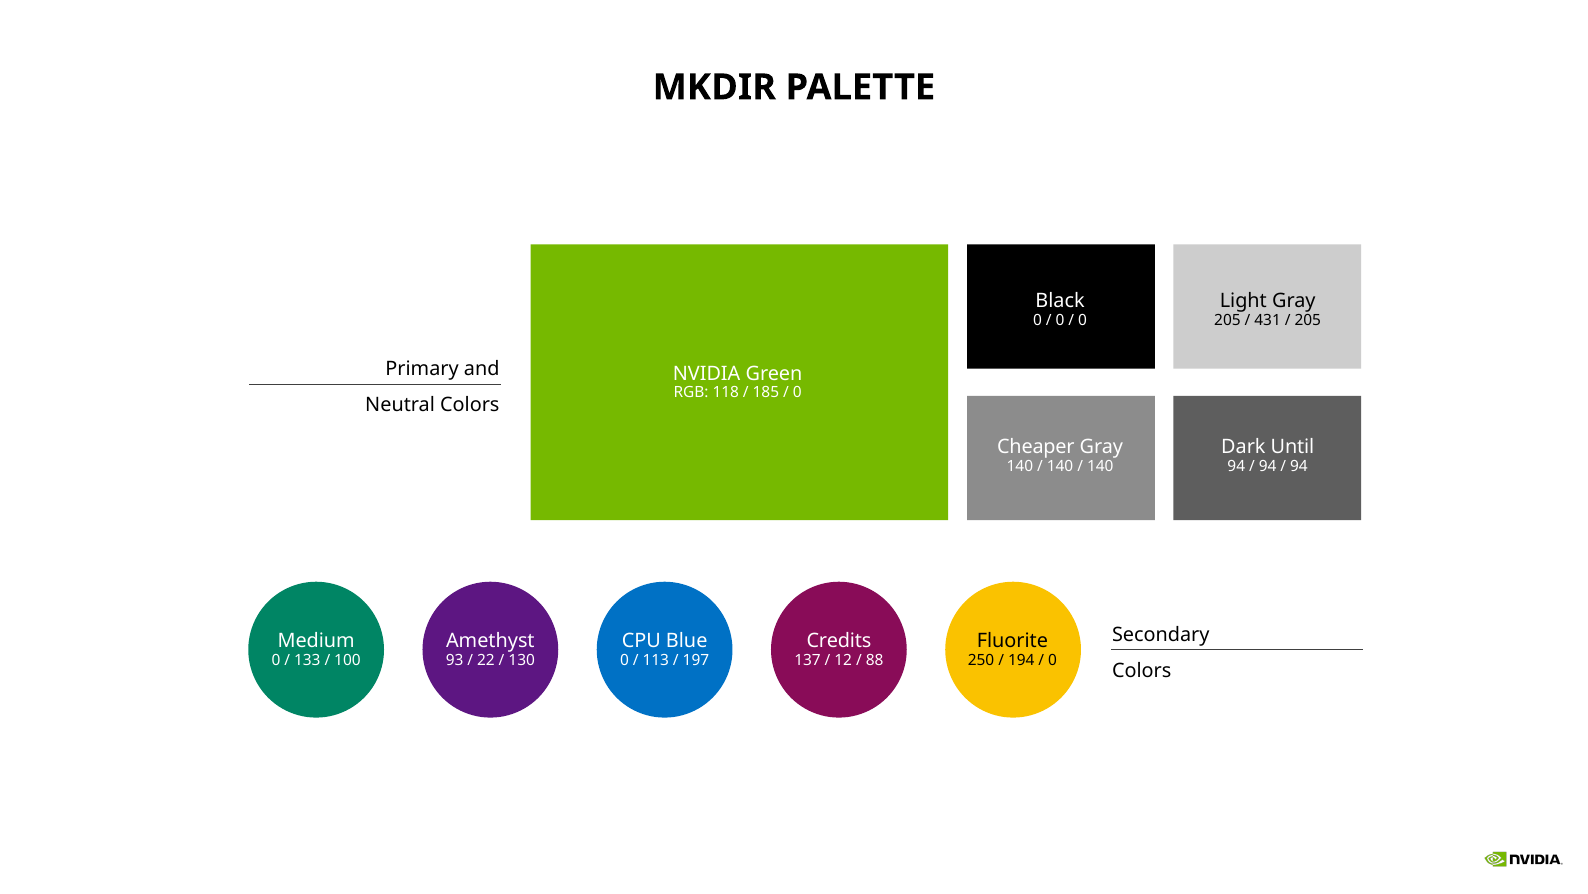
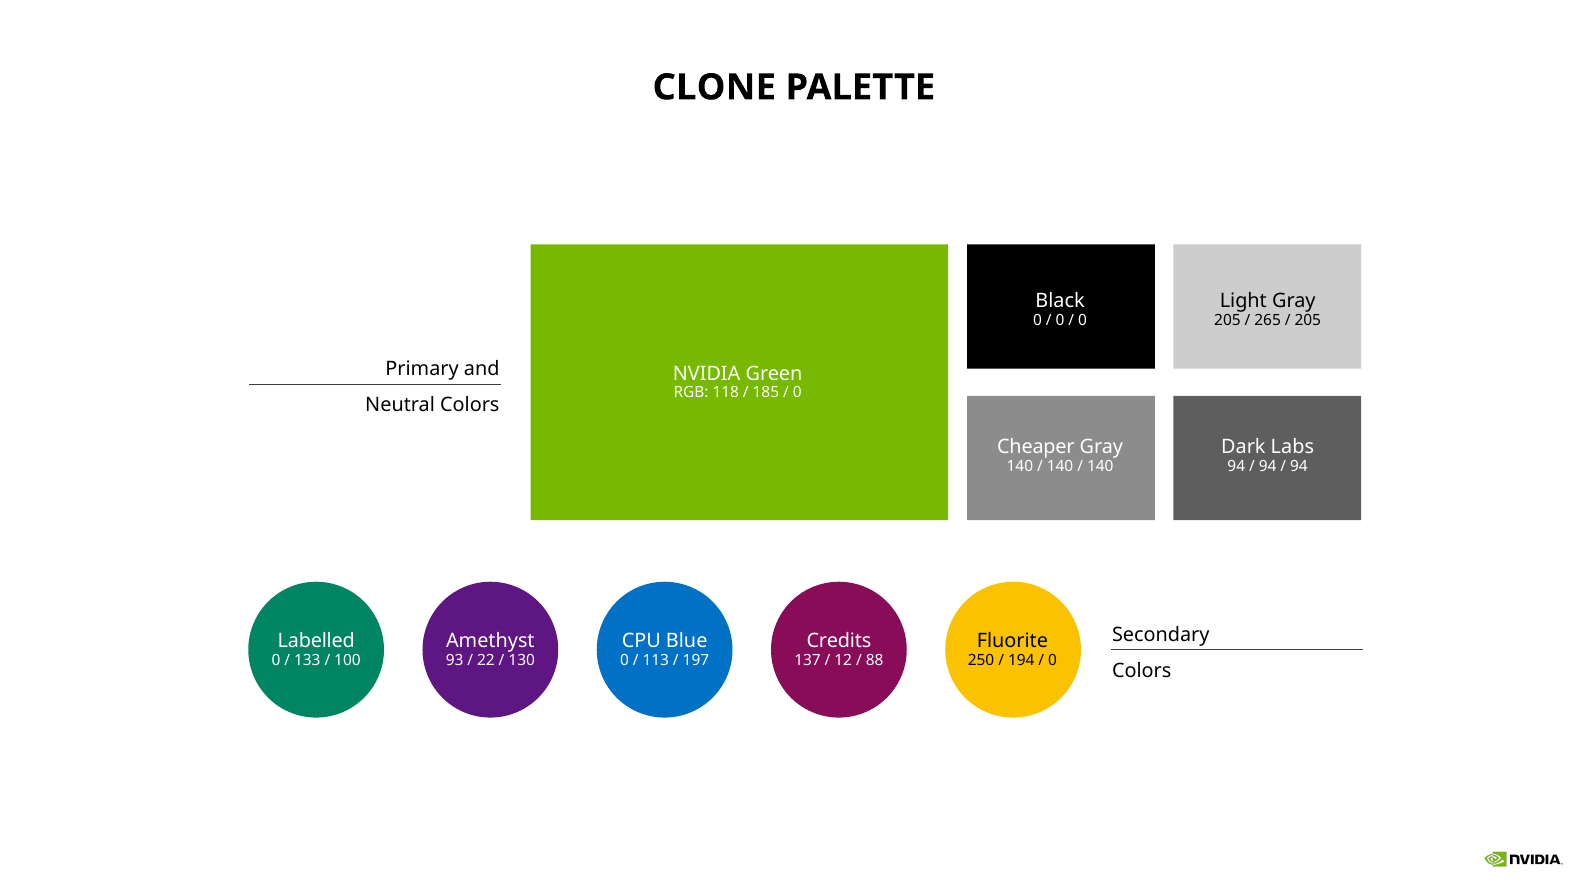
MKDIR: MKDIR -> CLONE
431: 431 -> 265
Until: Until -> Labs
Medium: Medium -> Labelled
